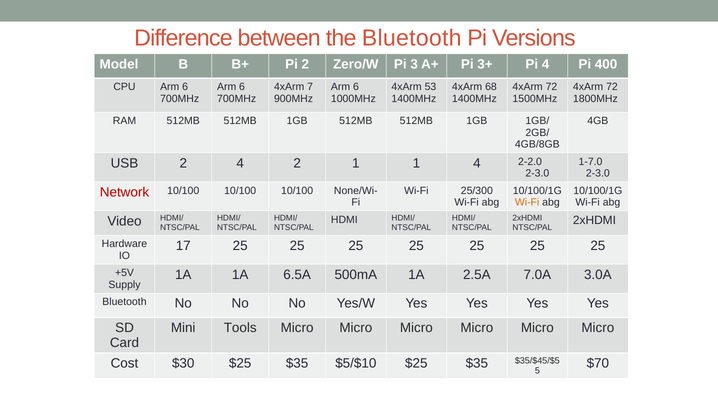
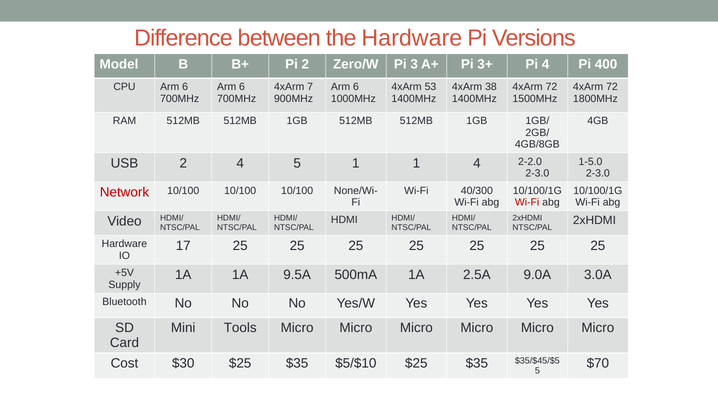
the Bluetooth: Bluetooth -> Hardware
68: 68 -> 38
1-7.0: 1-7.0 -> 1-5.0
4 2: 2 -> 5
25/300: 25/300 -> 40/300
Wi-Fi at (527, 202) colour: orange -> red
6.5A: 6.5A -> 9.5A
7.0A: 7.0A -> 9.0A
